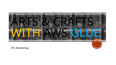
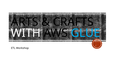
WITH colour: yellow -> white
